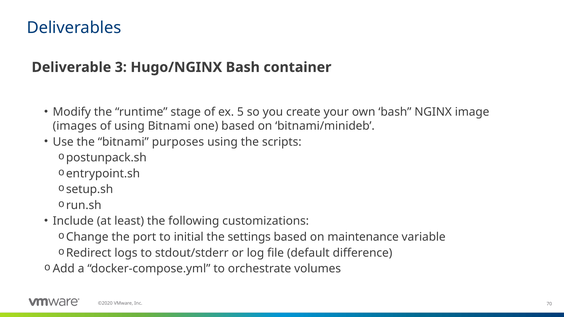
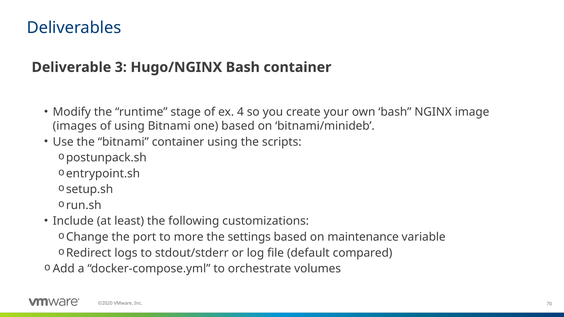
5: 5 -> 4
bitnami purposes: purposes -> container
initial: initial -> more
difference: difference -> compared
